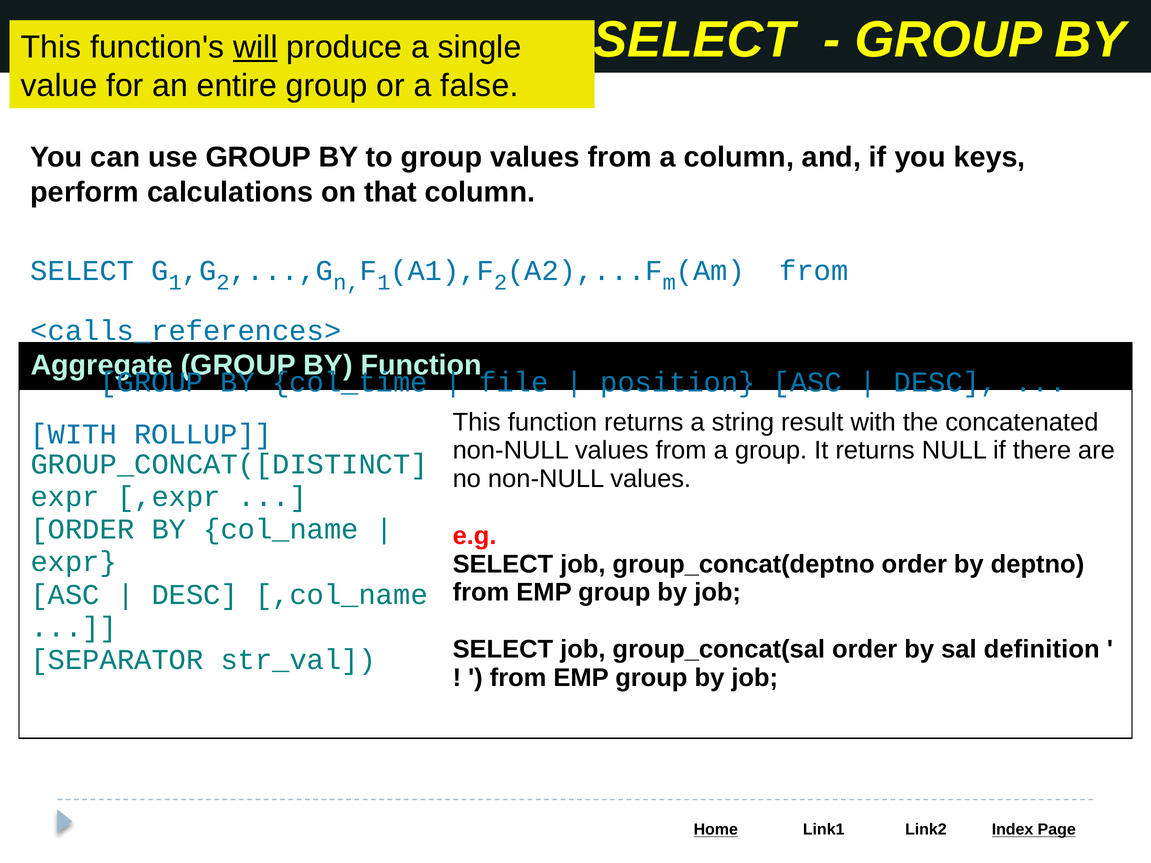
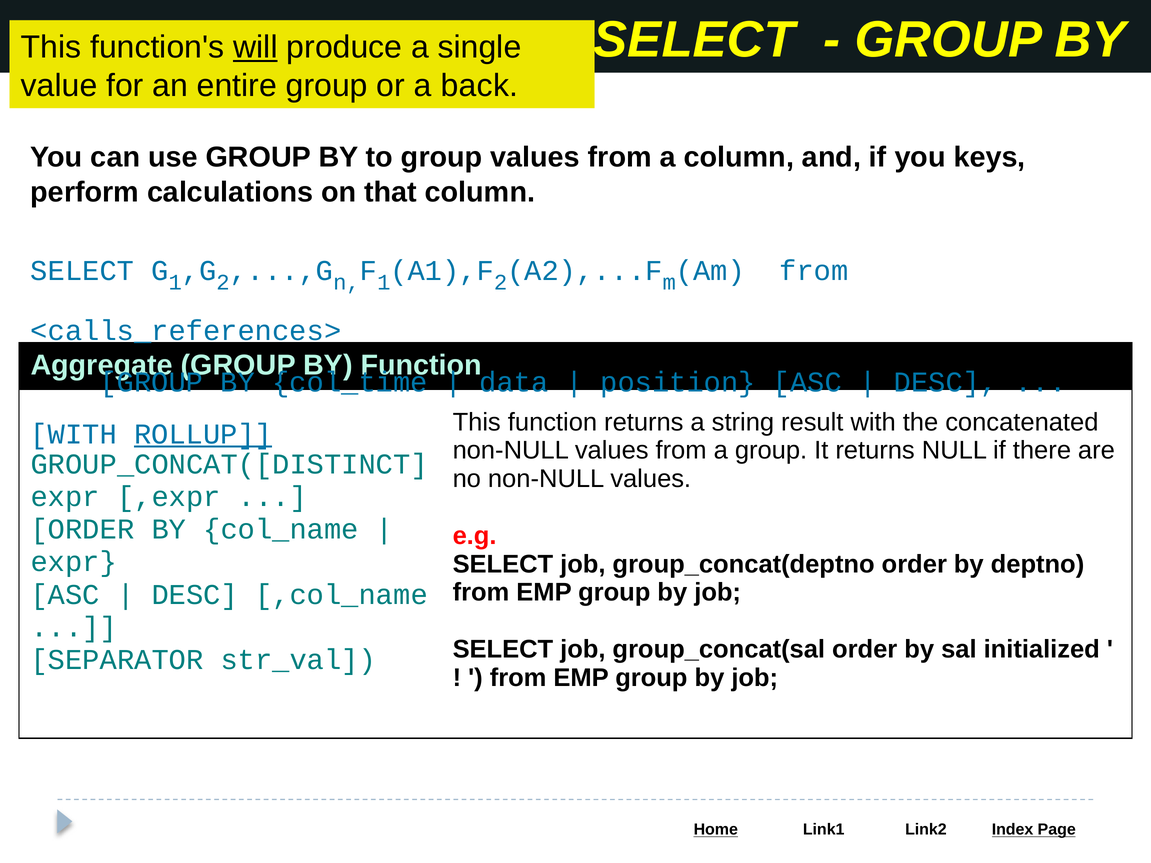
false: false -> back
file: file -> data
ROLLUP underline: none -> present
definition: definition -> initialized
